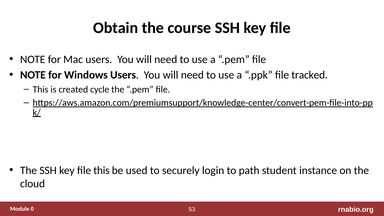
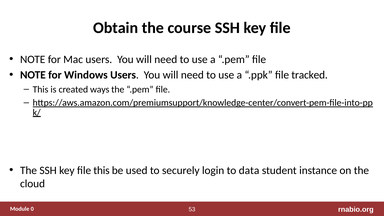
cycle: cycle -> ways
path: path -> data
